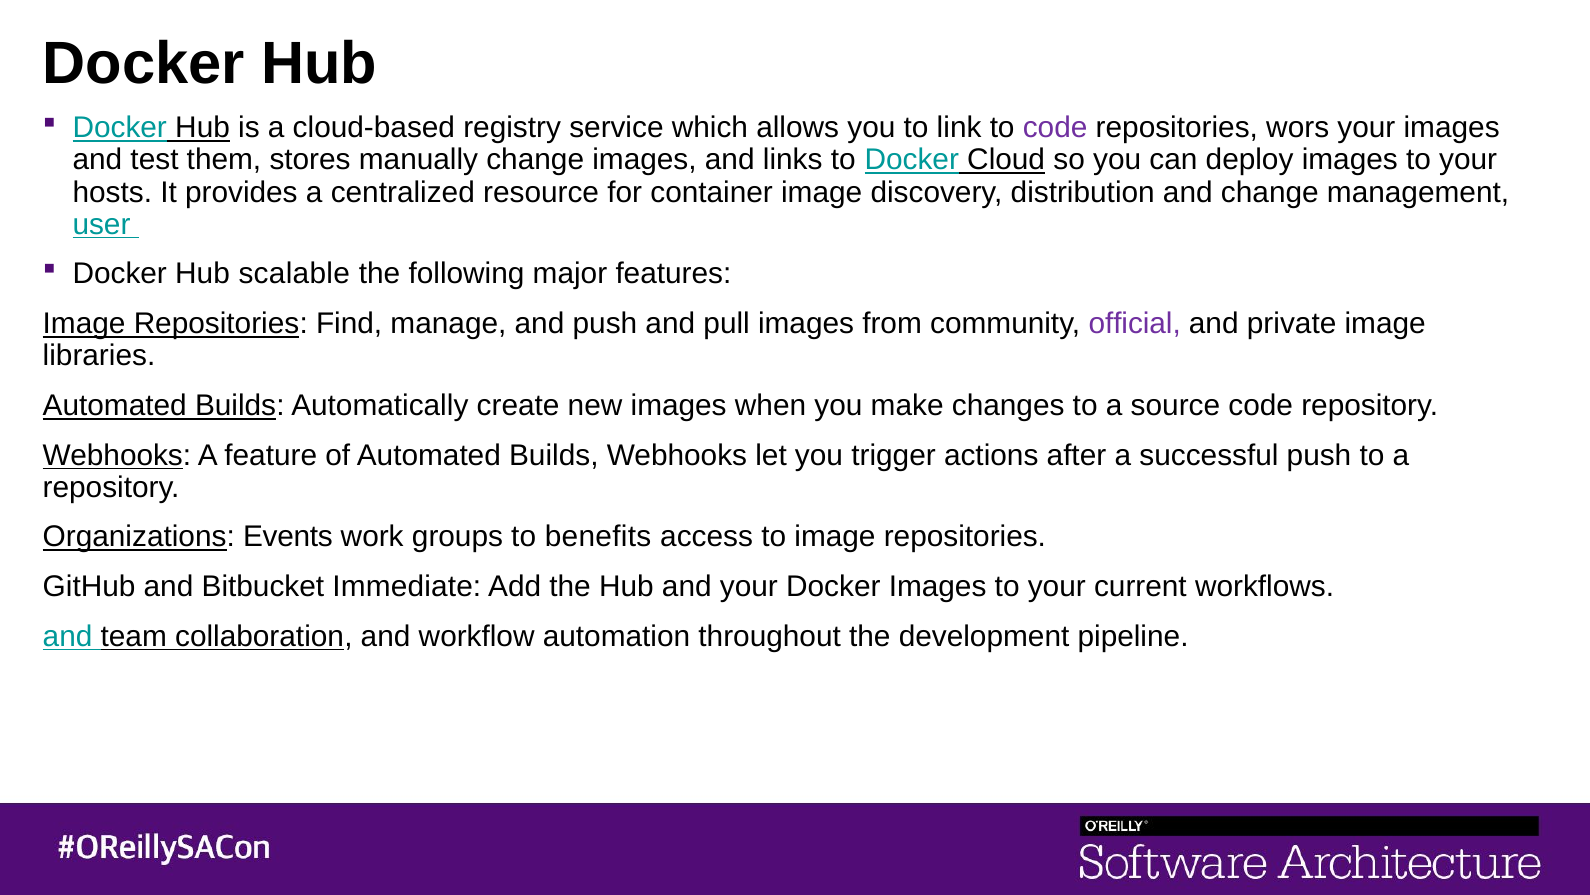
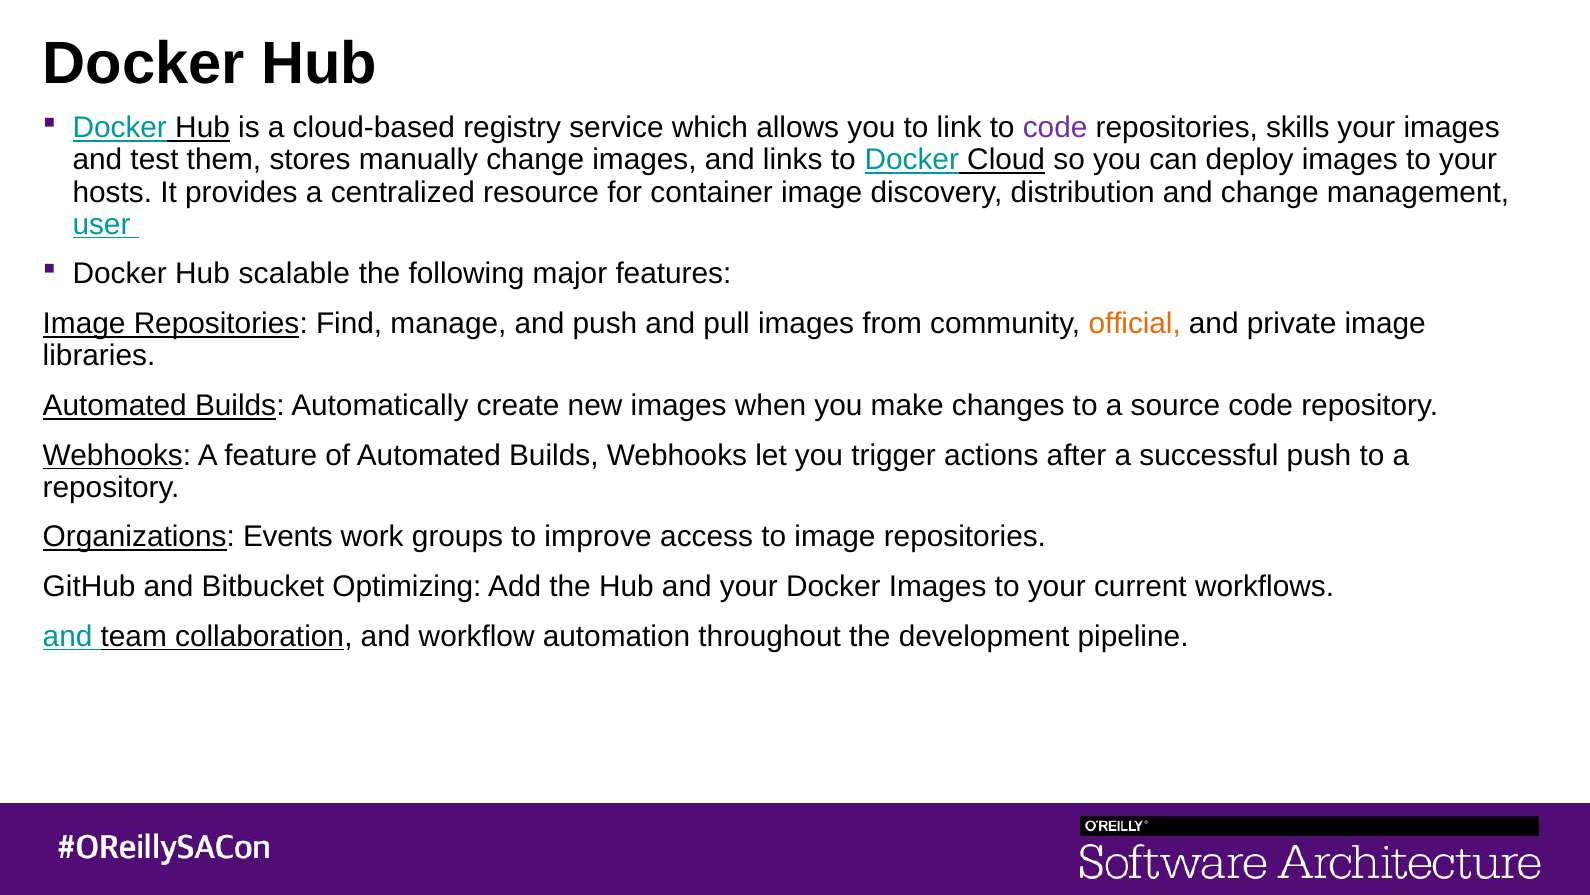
wors: wors -> skills
official colour: purple -> orange
benefits: benefits -> improve
Immediate: Immediate -> Optimizing
